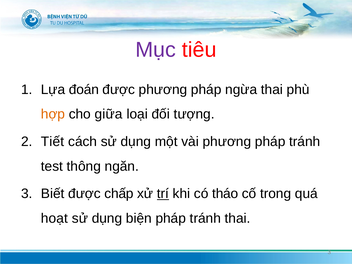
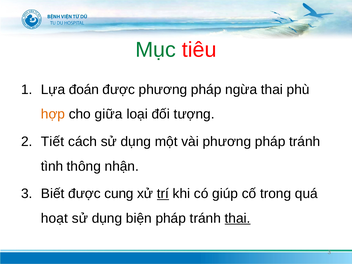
Mục colour: purple -> green
test: test -> tình
ngăn: ngăn -> nhận
chấp: chấp -> cung
tháo: tháo -> giúp
thai at (238, 218) underline: none -> present
